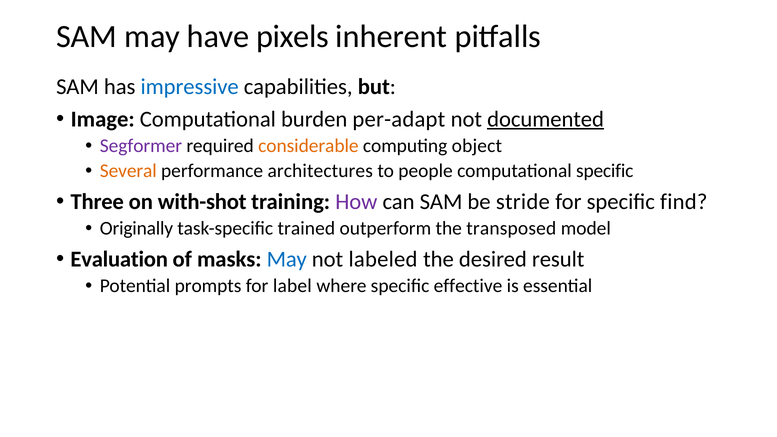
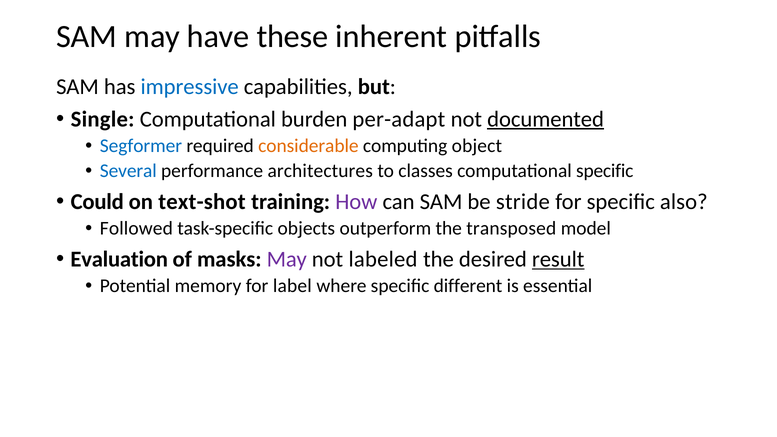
pixels: pixels -> these
Image: Image -> Single
Segformer colour: purple -> blue
Several colour: orange -> blue
people: people -> classes
Three: Three -> Could
with-shot: with-shot -> text-shot
find: find -> also
Originally: Originally -> Followed
trained: trained -> objects
May at (287, 259) colour: blue -> purple
result underline: none -> present
prompts: prompts -> memory
effective: effective -> different
